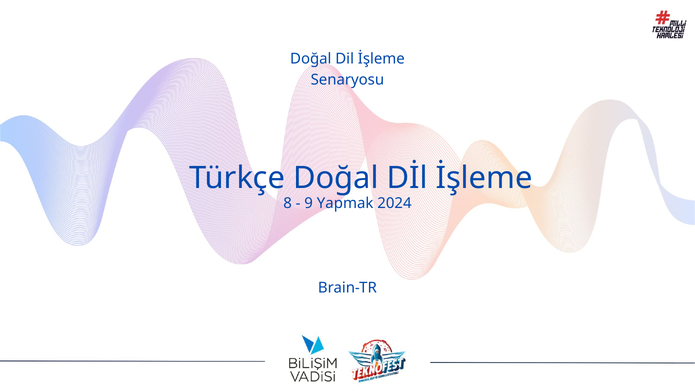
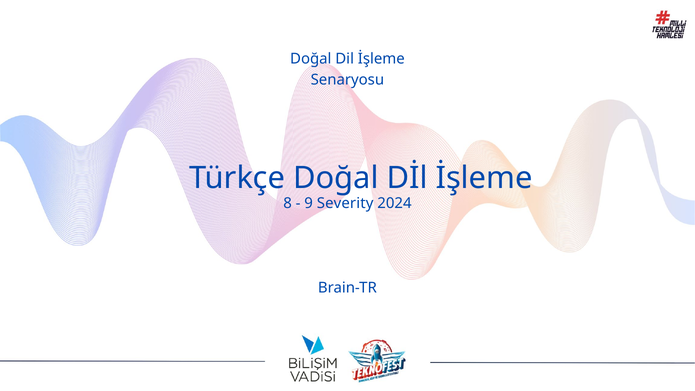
Yapmak: Yapmak -> Severity
